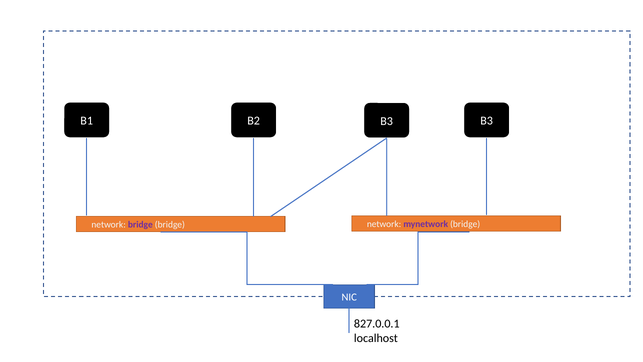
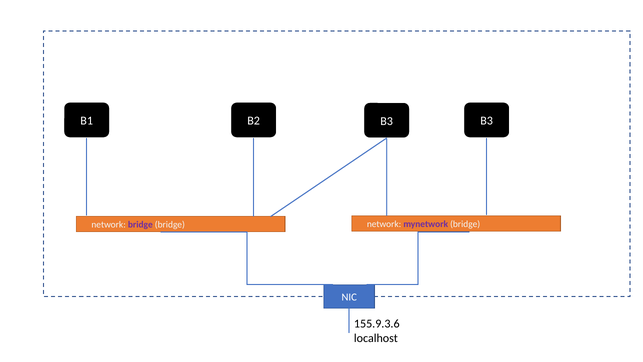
827.0.0.1: 827.0.0.1 -> 155.9.3.6
